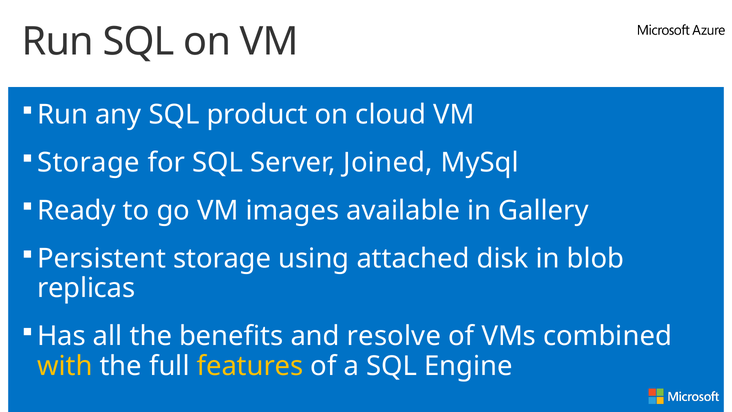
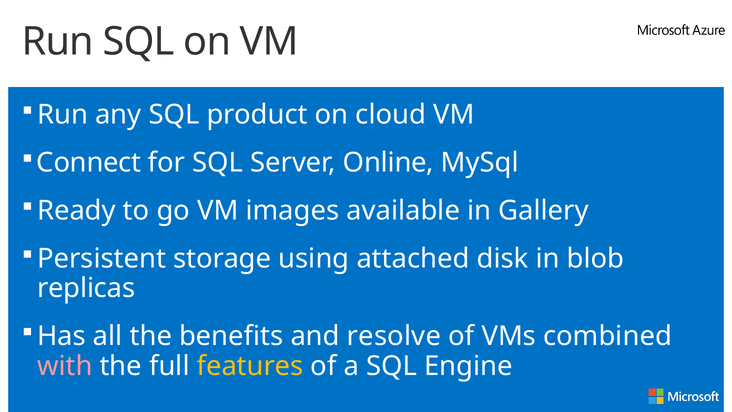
Storage at (89, 163): Storage -> Connect
Joined: Joined -> Online
with colour: yellow -> pink
